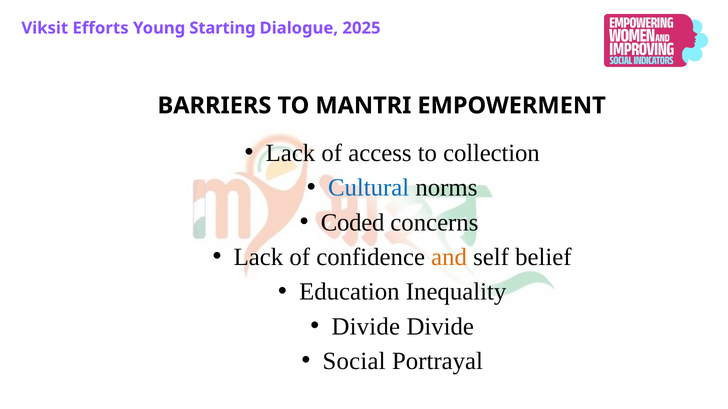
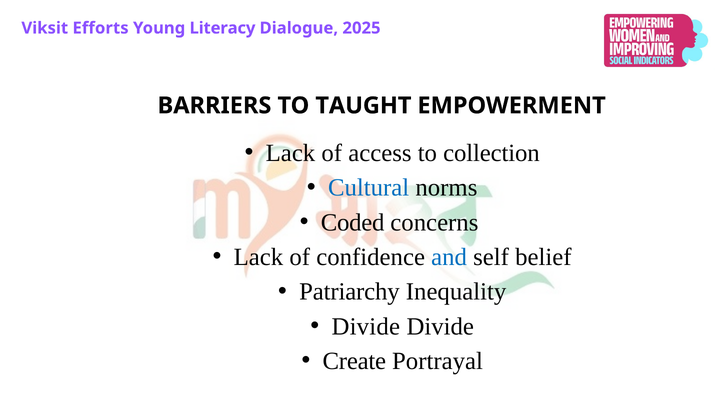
Starting: Starting -> Literacy
MANTRI: MANTRI -> TAUGHT
and colour: orange -> blue
Education: Education -> Patriarchy
Social: Social -> Create
